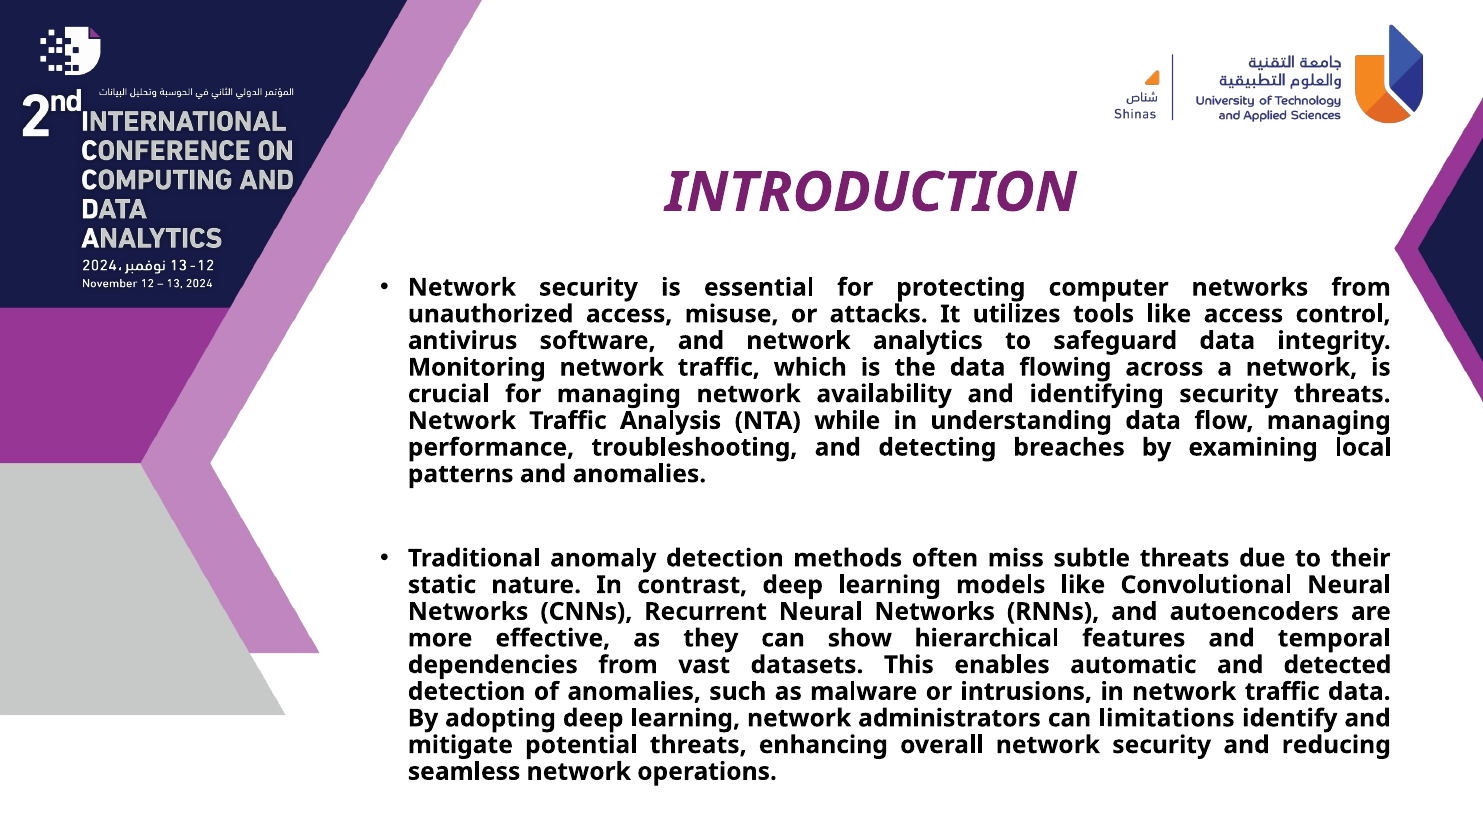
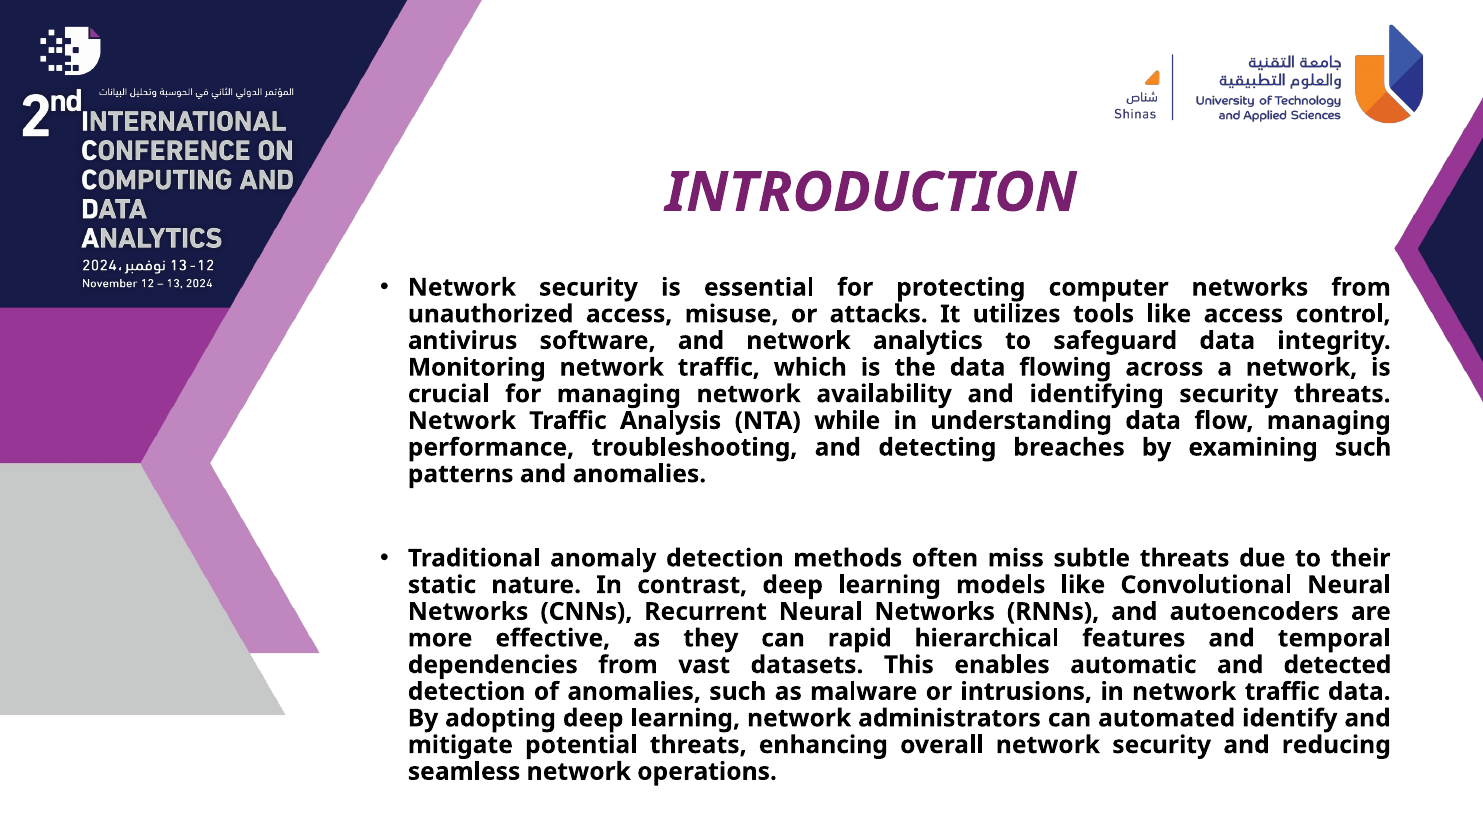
examining local: local -> such
show: show -> rapid
limitations: limitations -> automated
